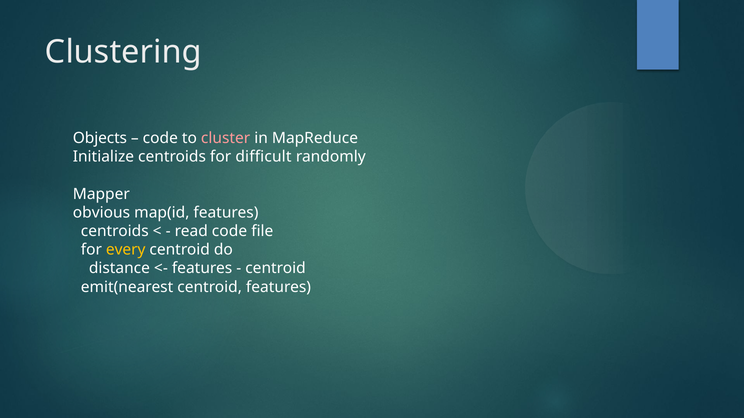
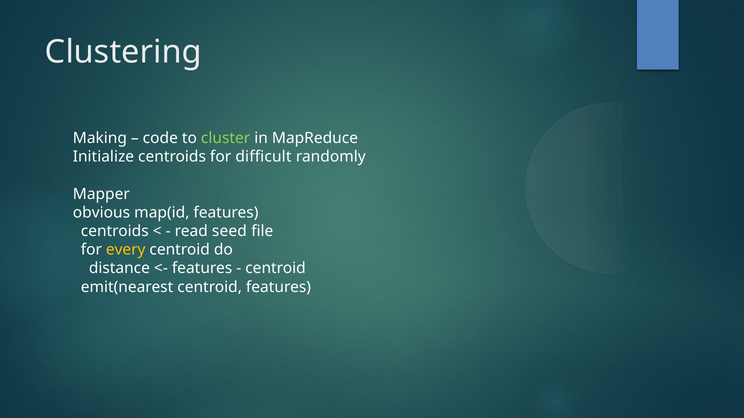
Objects: Objects -> Making
cluster colour: pink -> light green
read code: code -> seed
